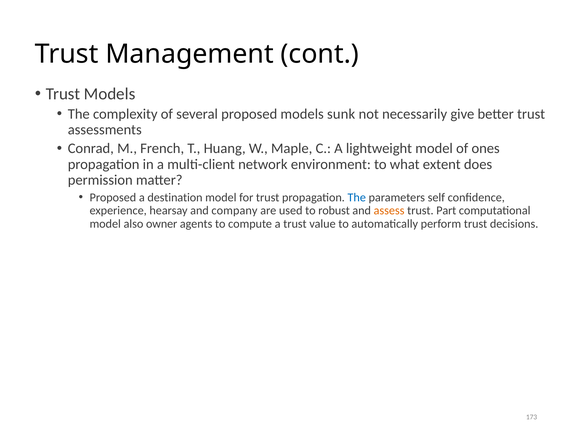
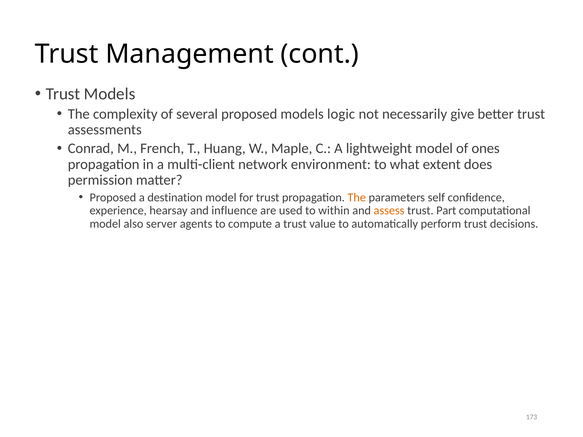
sunk: sunk -> logic
The at (357, 198) colour: blue -> orange
company: company -> influence
robust: robust -> within
owner: owner -> server
